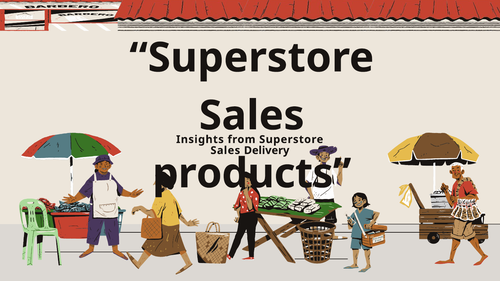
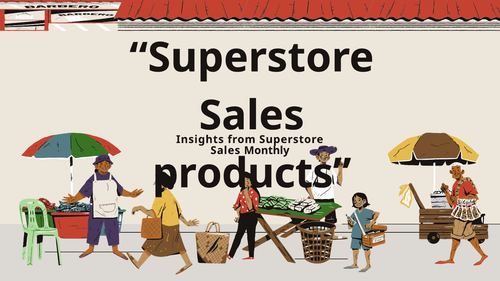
Delivery: Delivery -> Monthly
